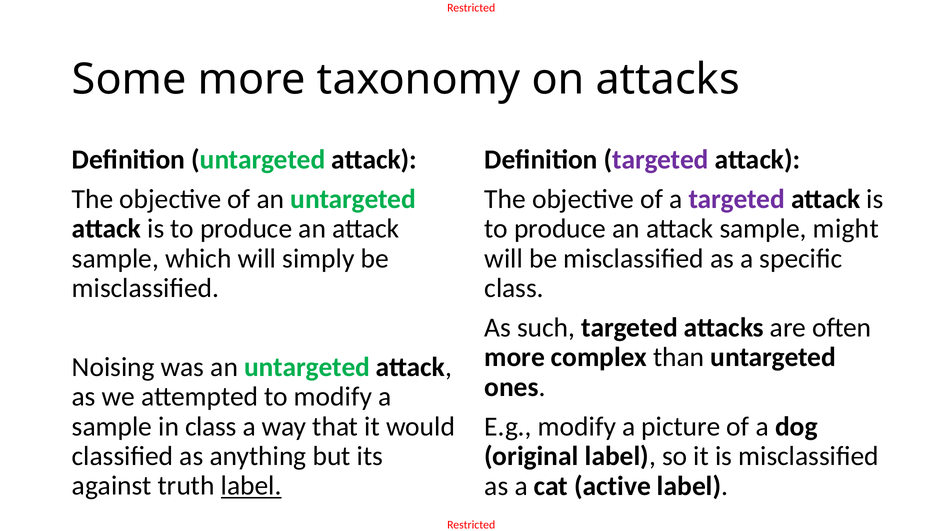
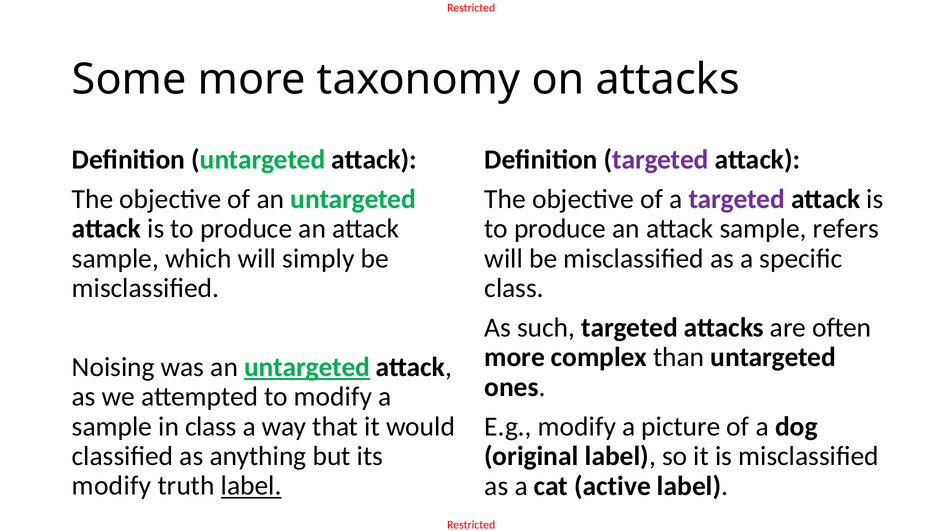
might: might -> refers
untargeted at (307, 367) underline: none -> present
against at (112, 485): against -> modify
